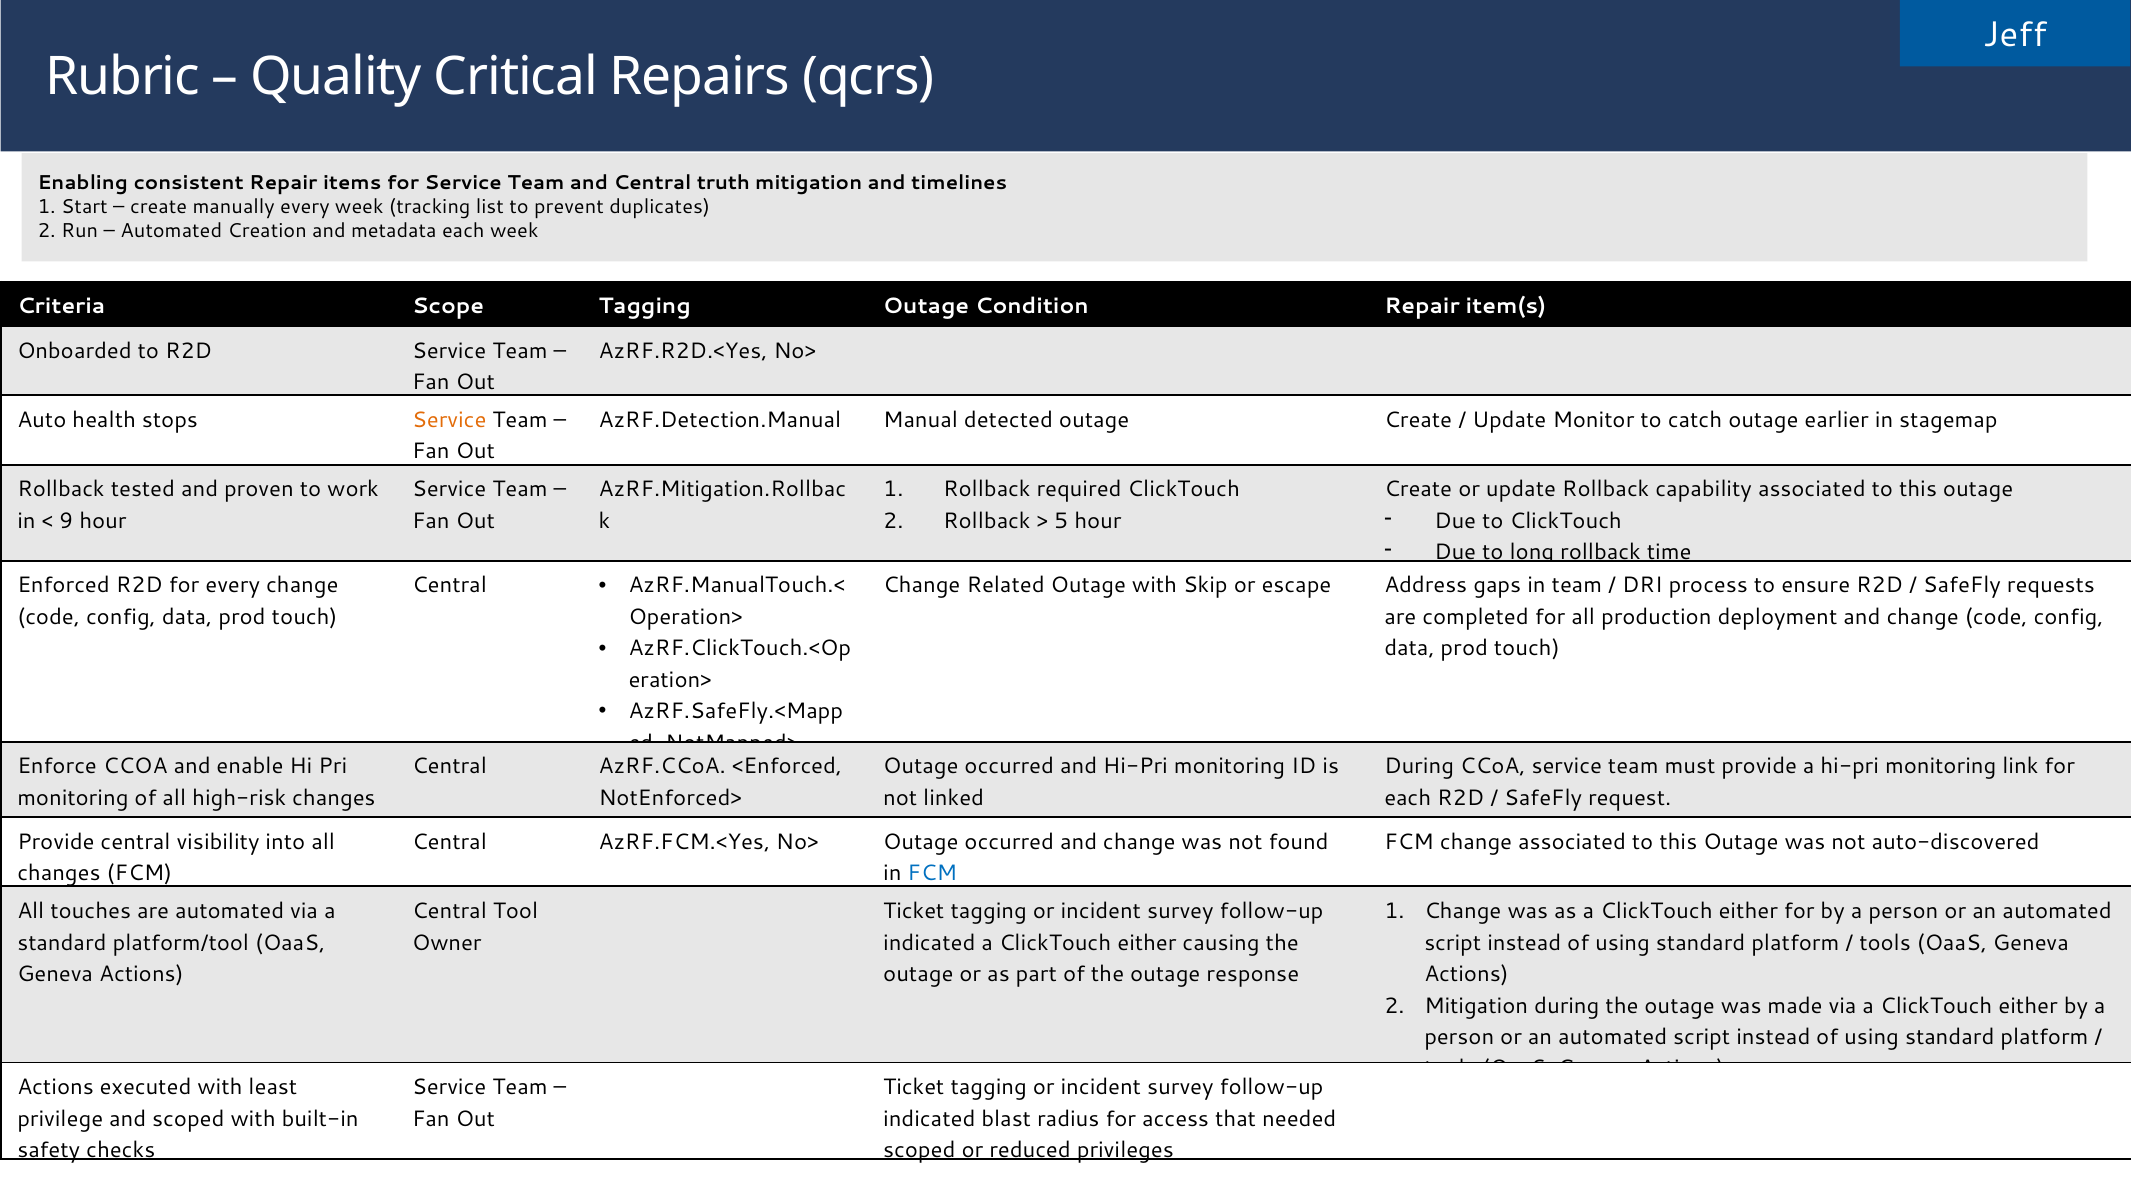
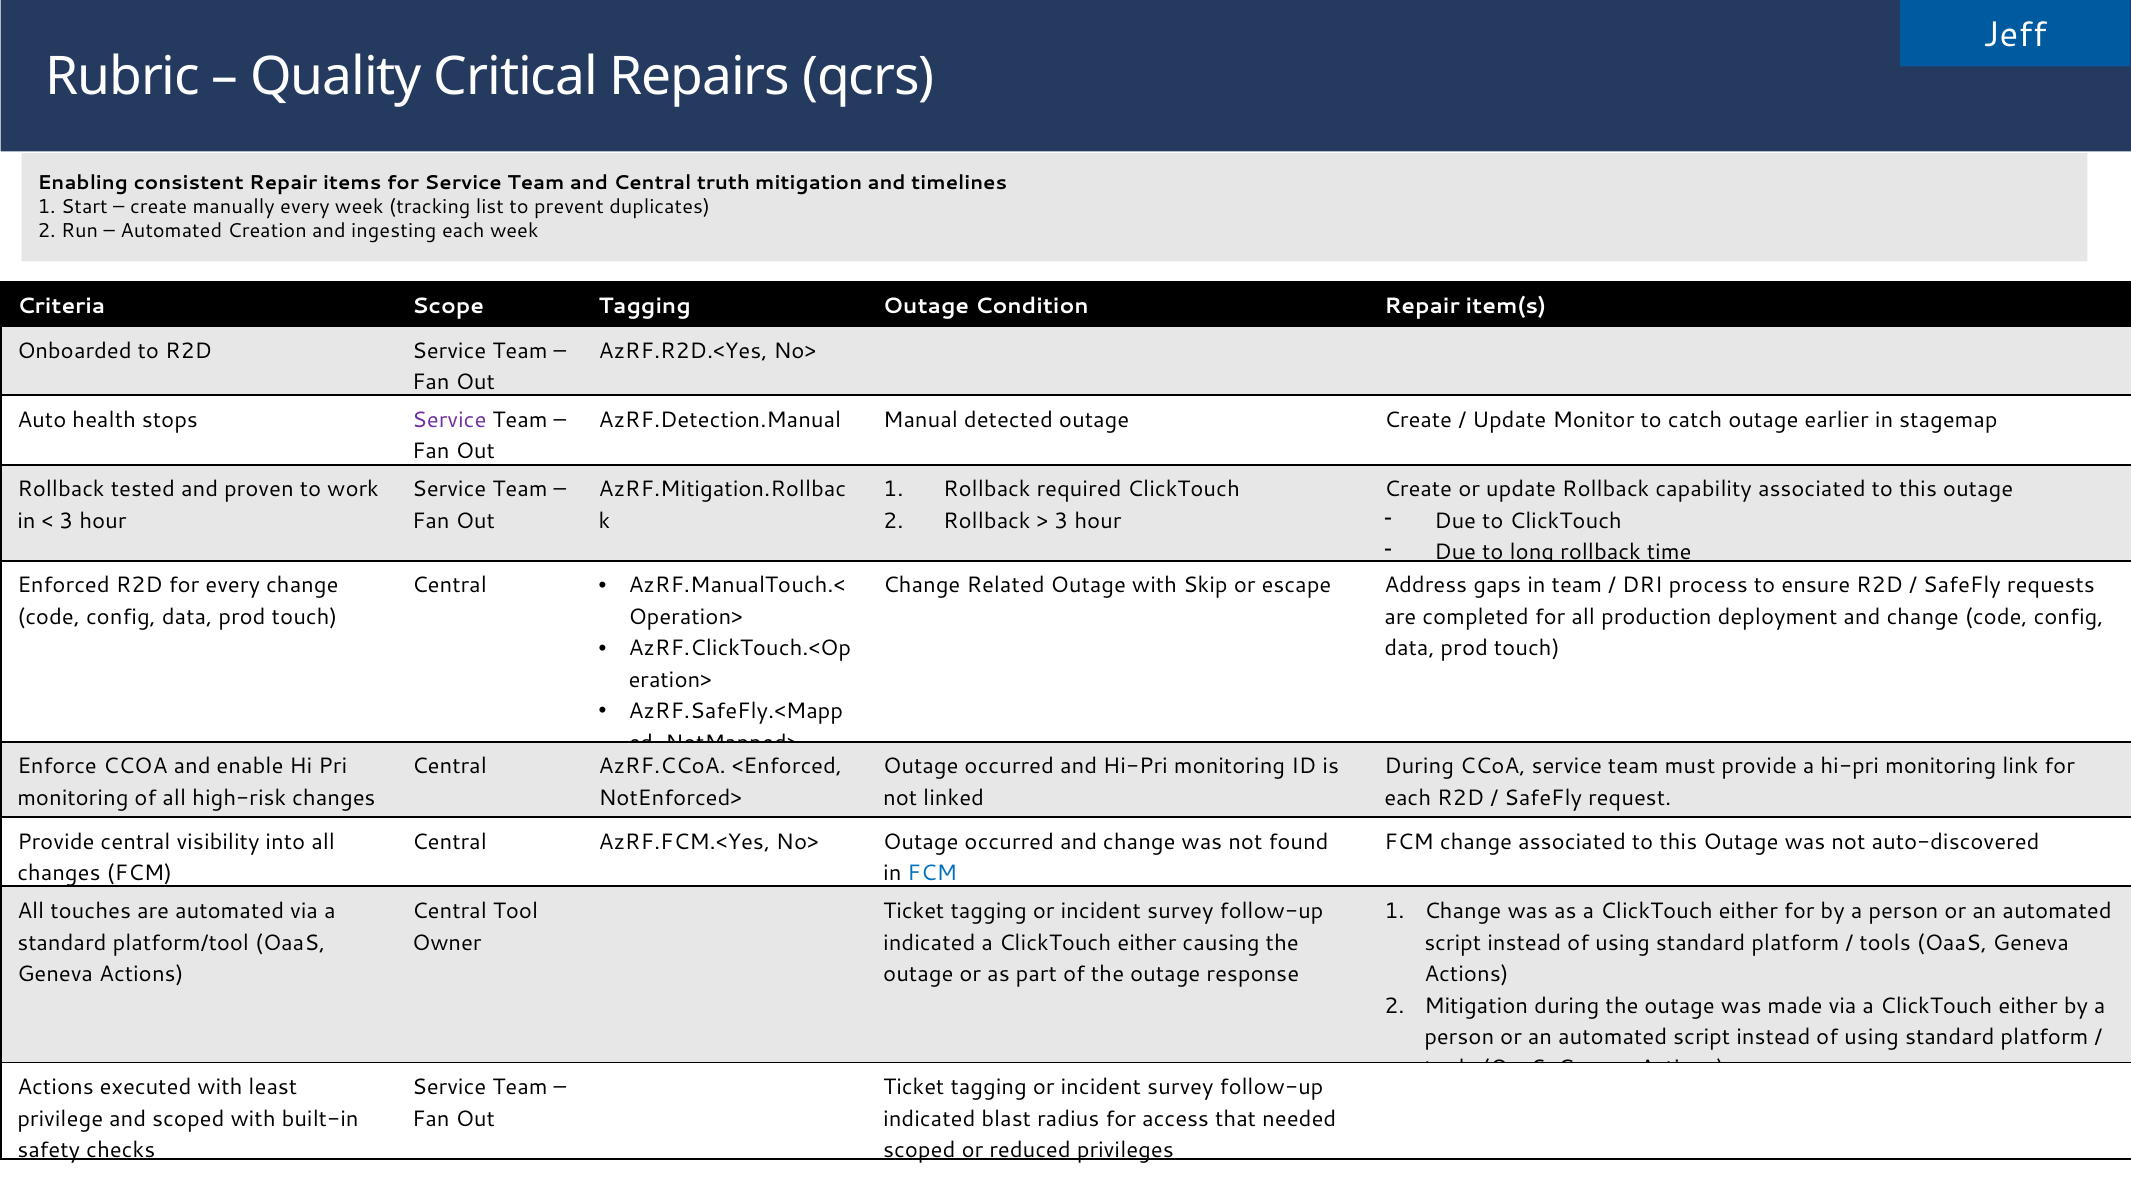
metadata: metadata -> ingesting
Service at (449, 420) colour: orange -> purple
9 at (66, 521): 9 -> 3
5 at (1061, 521): 5 -> 3
